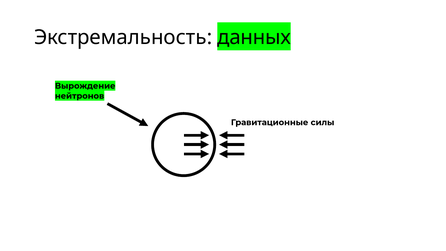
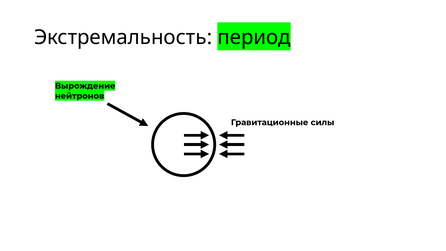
данных: данных -> период
